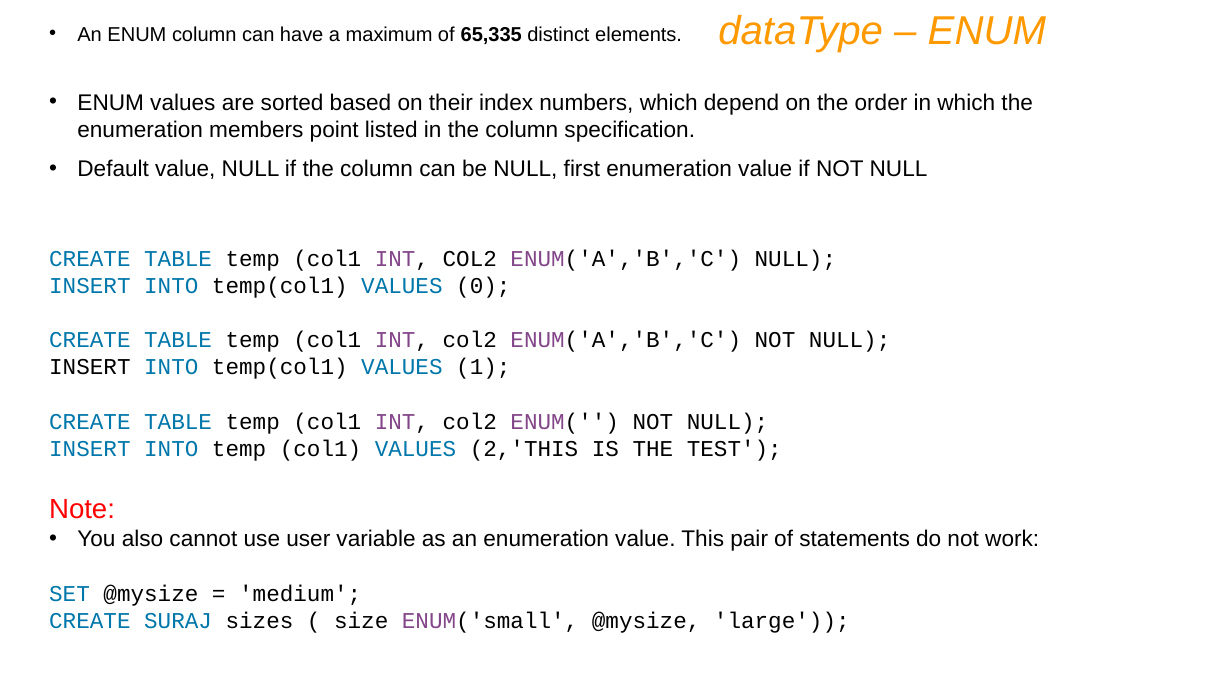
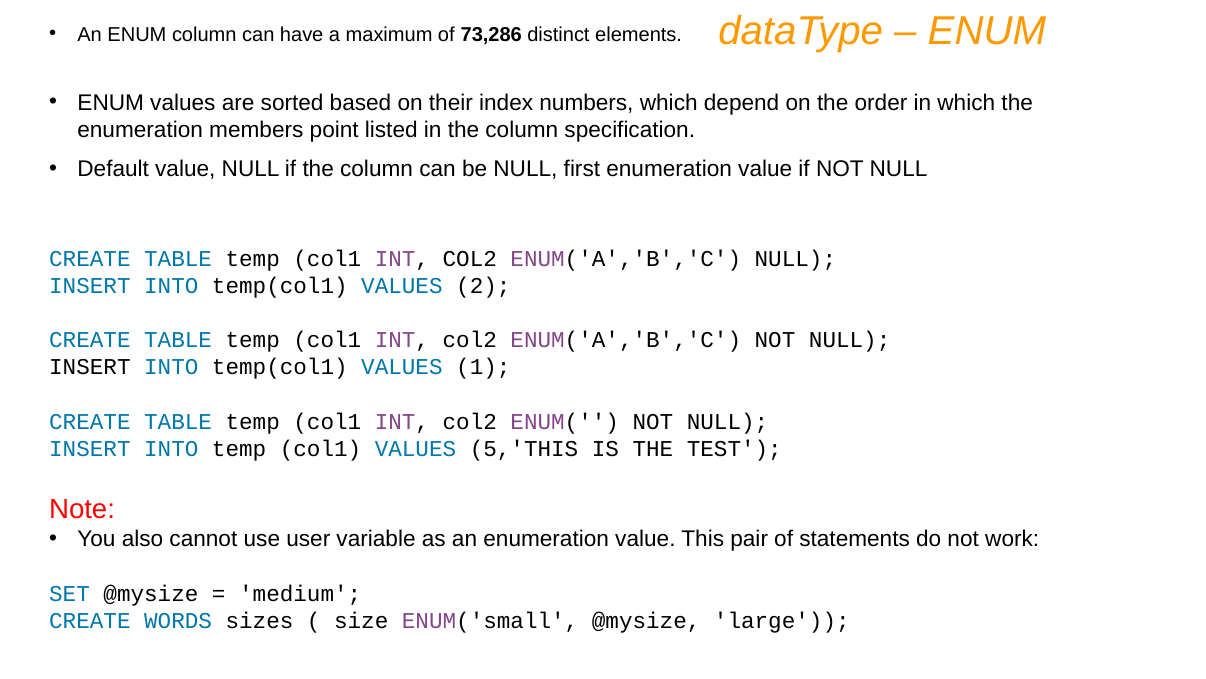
65,335: 65,335 -> 73,286
0: 0 -> 2
2,'THIS: 2,'THIS -> 5,'THIS
SURAJ: SURAJ -> WORDS
